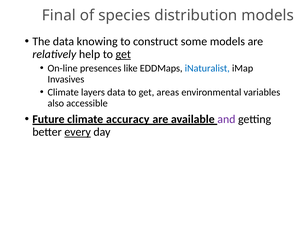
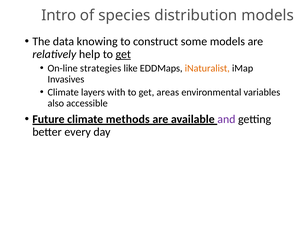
Final: Final -> Intro
presences: presences -> strategies
iNaturalist colour: blue -> orange
layers data: data -> with
accuracy: accuracy -> methods
every underline: present -> none
